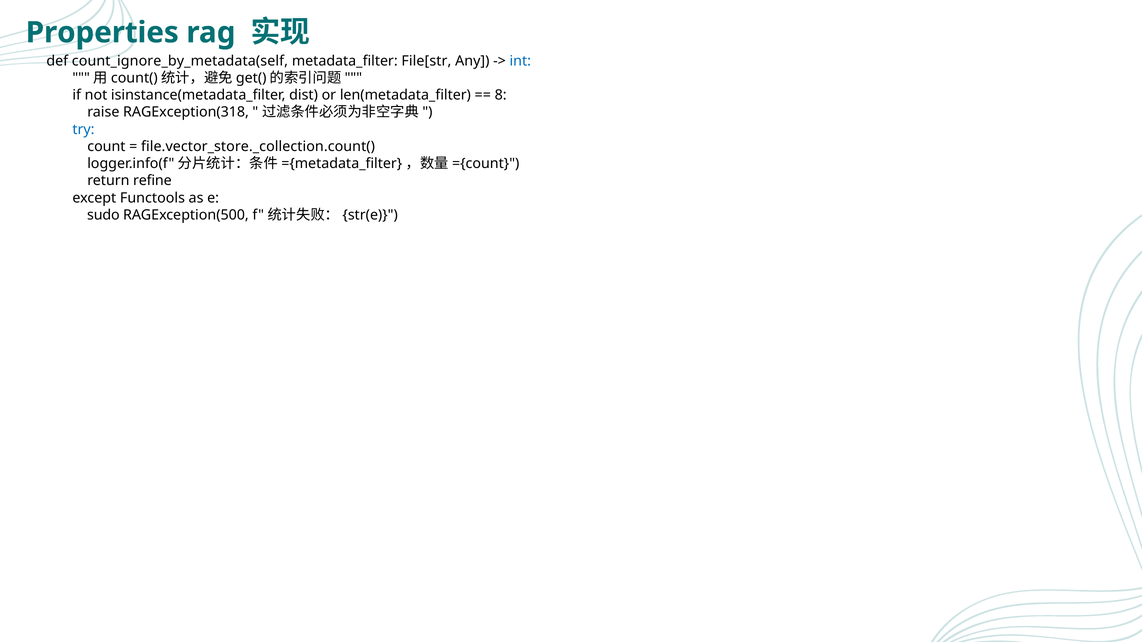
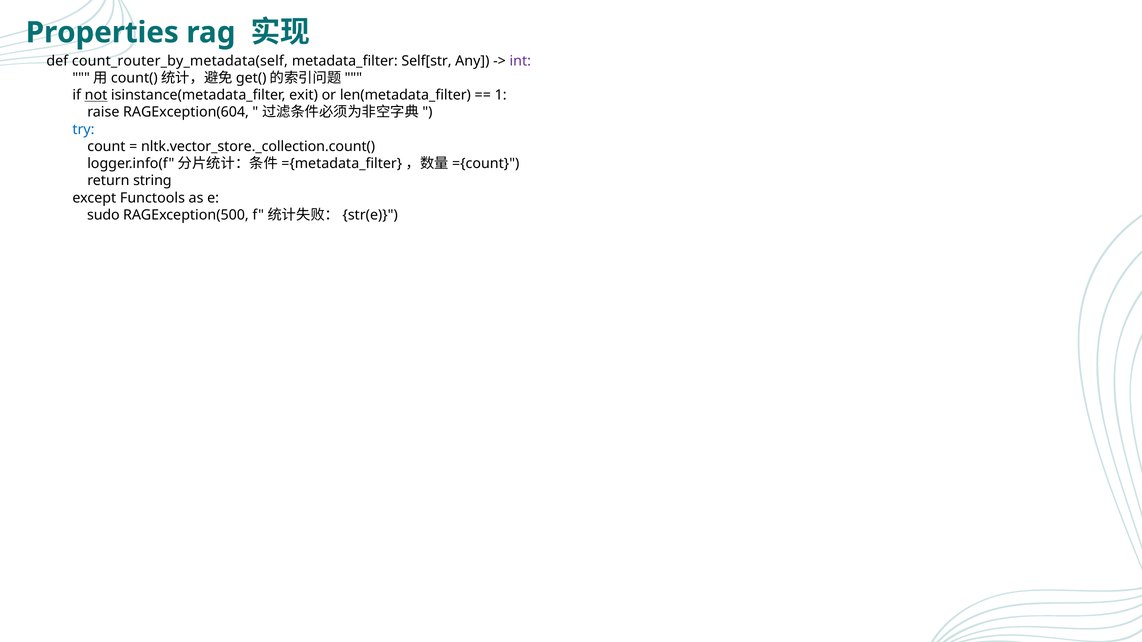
count_ignore_by_metadata(self: count_ignore_by_metadata(self -> count_router_by_metadata(self
File[str: File[str -> Self[str
int colour: blue -> purple
not underline: none -> present
dist: dist -> exit
8: 8 -> 1
RAGException(318: RAGException(318 -> RAGException(604
file.vector_store._collection.count(: file.vector_store._collection.count( -> nltk.vector_store._collection.count(
refine: refine -> string
